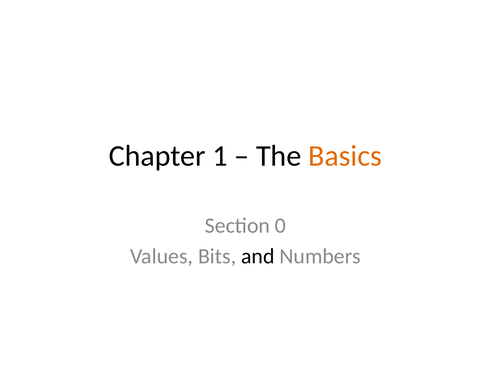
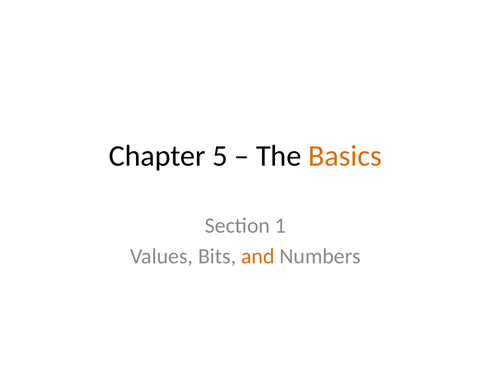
1: 1 -> 5
0: 0 -> 1
and colour: black -> orange
